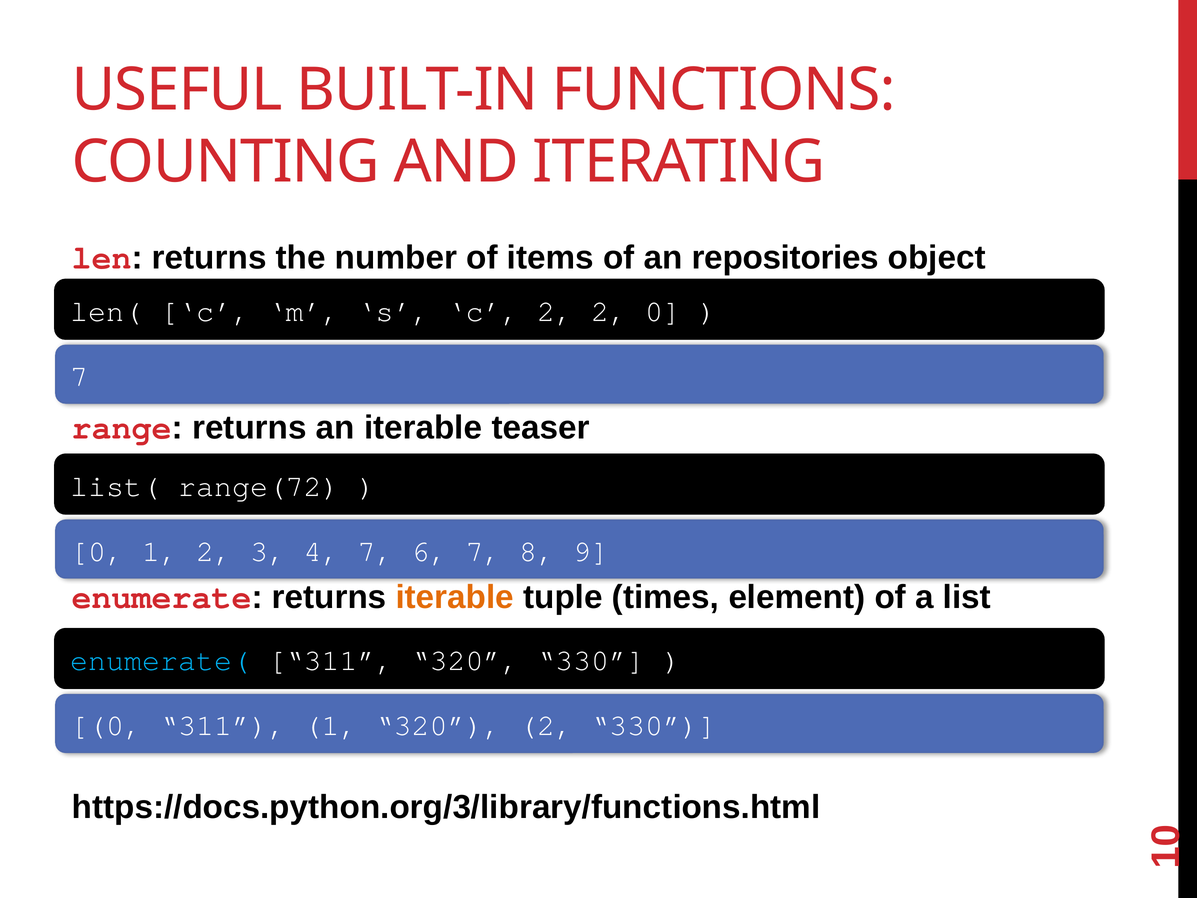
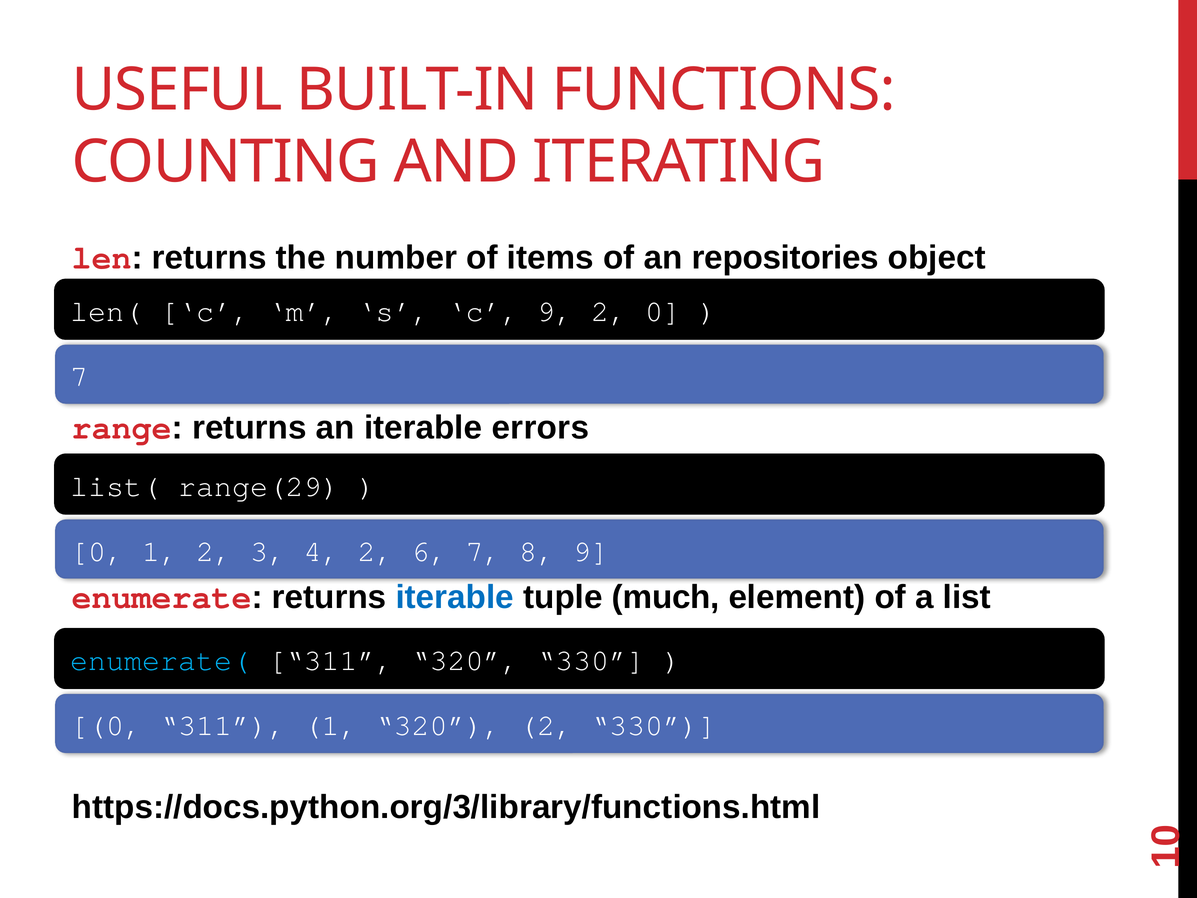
c 2: 2 -> 9
teaser: teaser -> errors
range(72: range(72 -> range(29
4 7: 7 -> 2
iterable at (455, 597) colour: orange -> blue
times: times -> much
